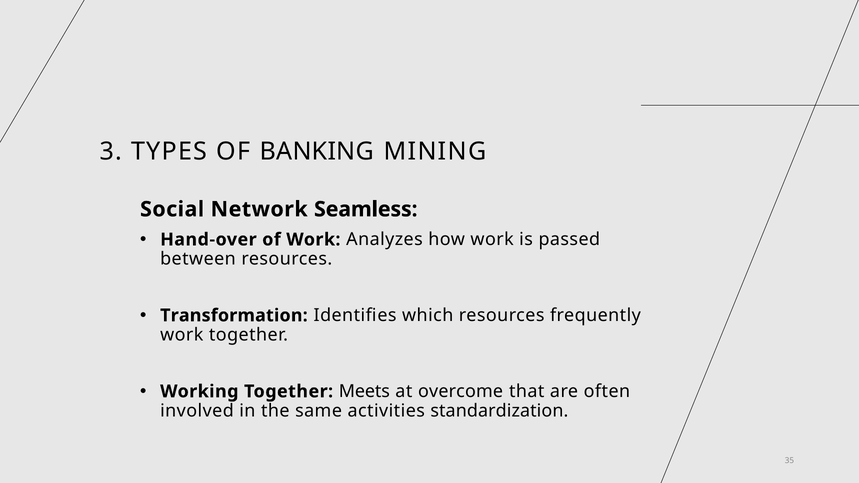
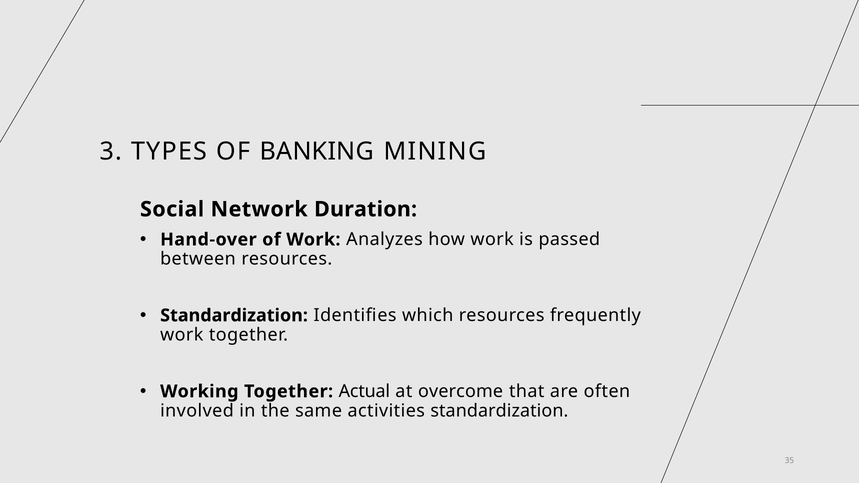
Seamless: Seamless -> Duration
Transformation at (234, 316): Transformation -> Standardization
Meets: Meets -> Actual
